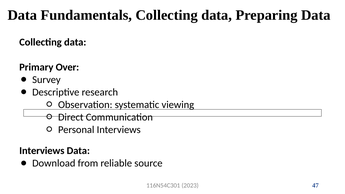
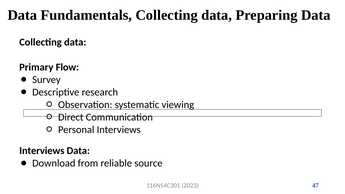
Over: Over -> Flow
